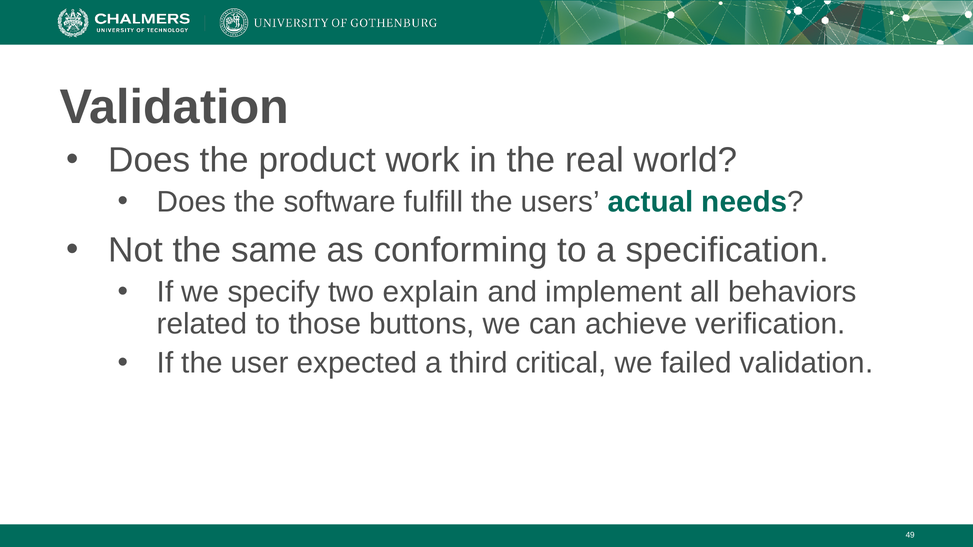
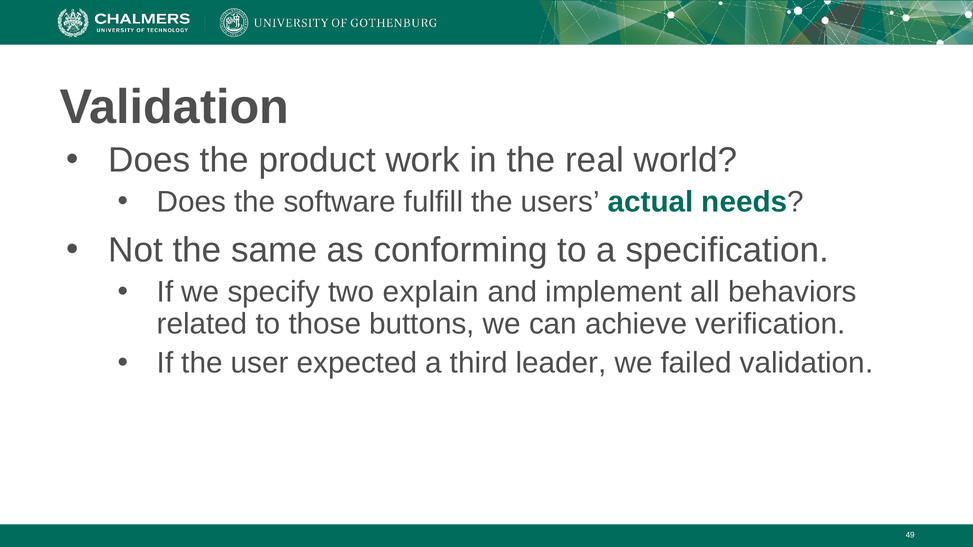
critical: critical -> leader
